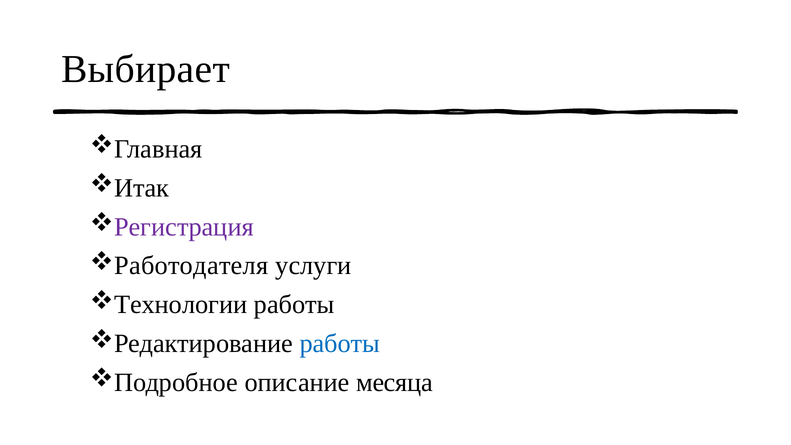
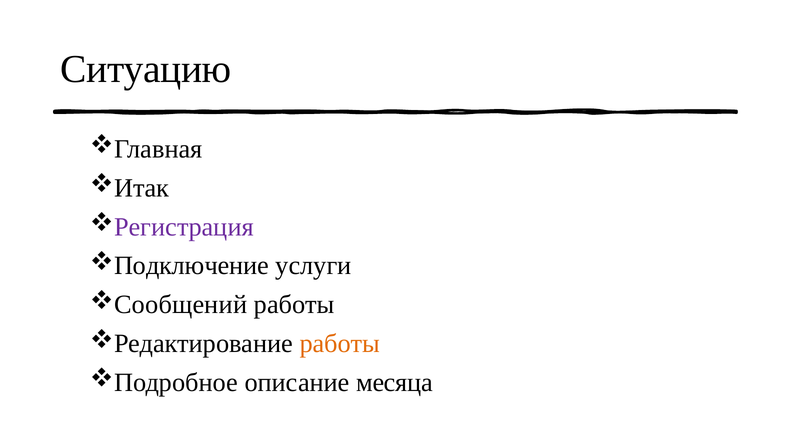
Выбирает: Выбирает -> Ситуацию
Работодателя: Работодателя -> Подключение
Технологии: Технологии -> Сообщений
работы at (340, 344) colour: blue -> orange
